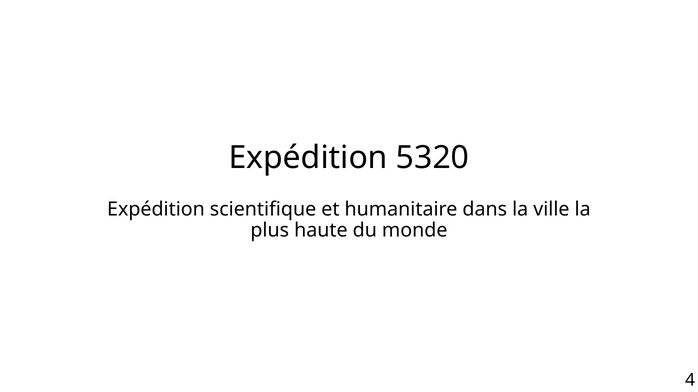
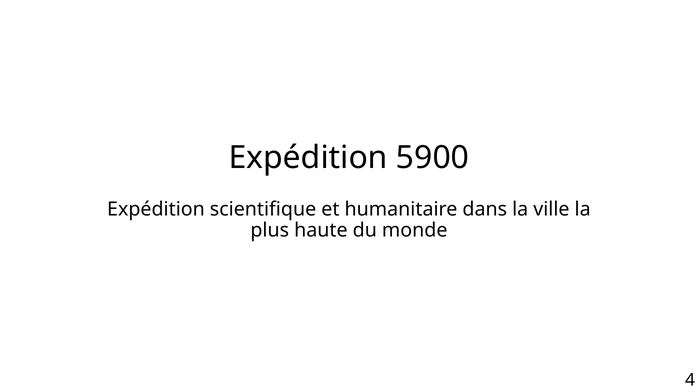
5320: 5320 -> 5900
